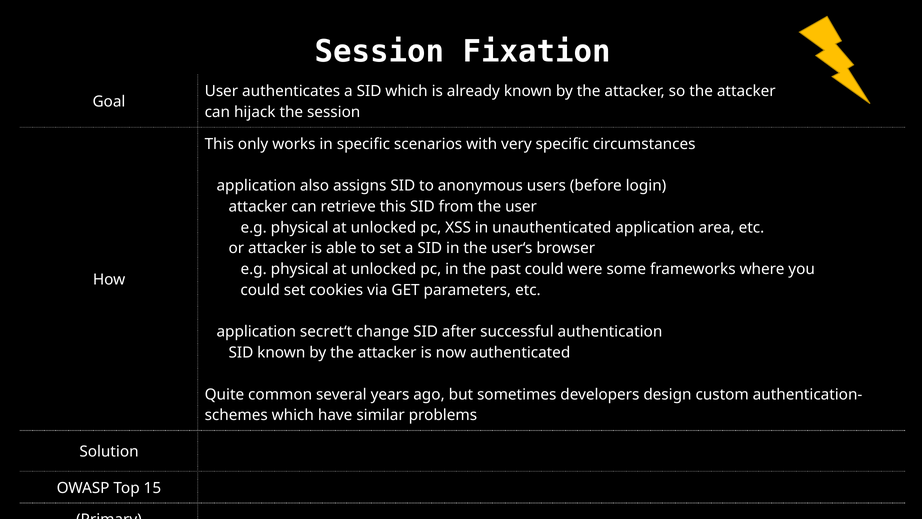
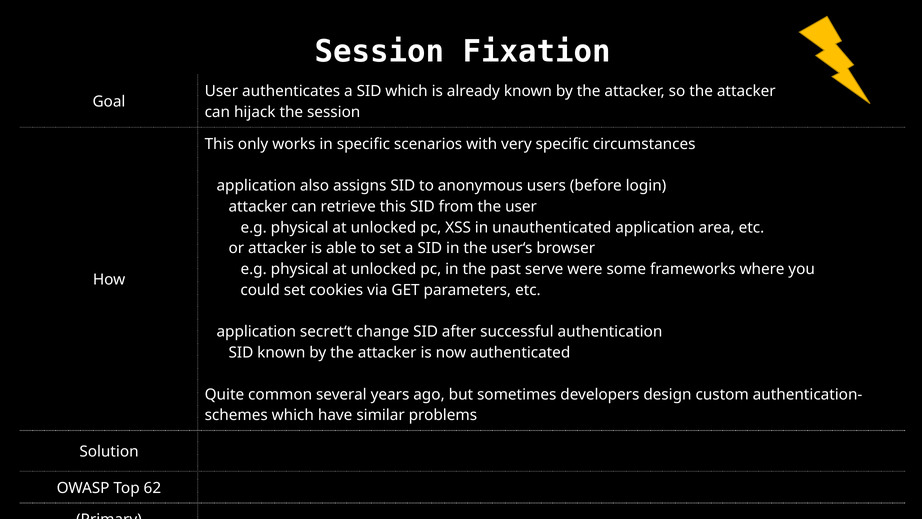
past could: could -> serve
15: 15 -> 62
